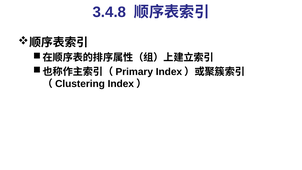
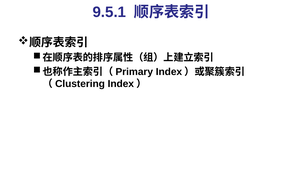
3.4.8: 3.4.8 -> 9.5.1
